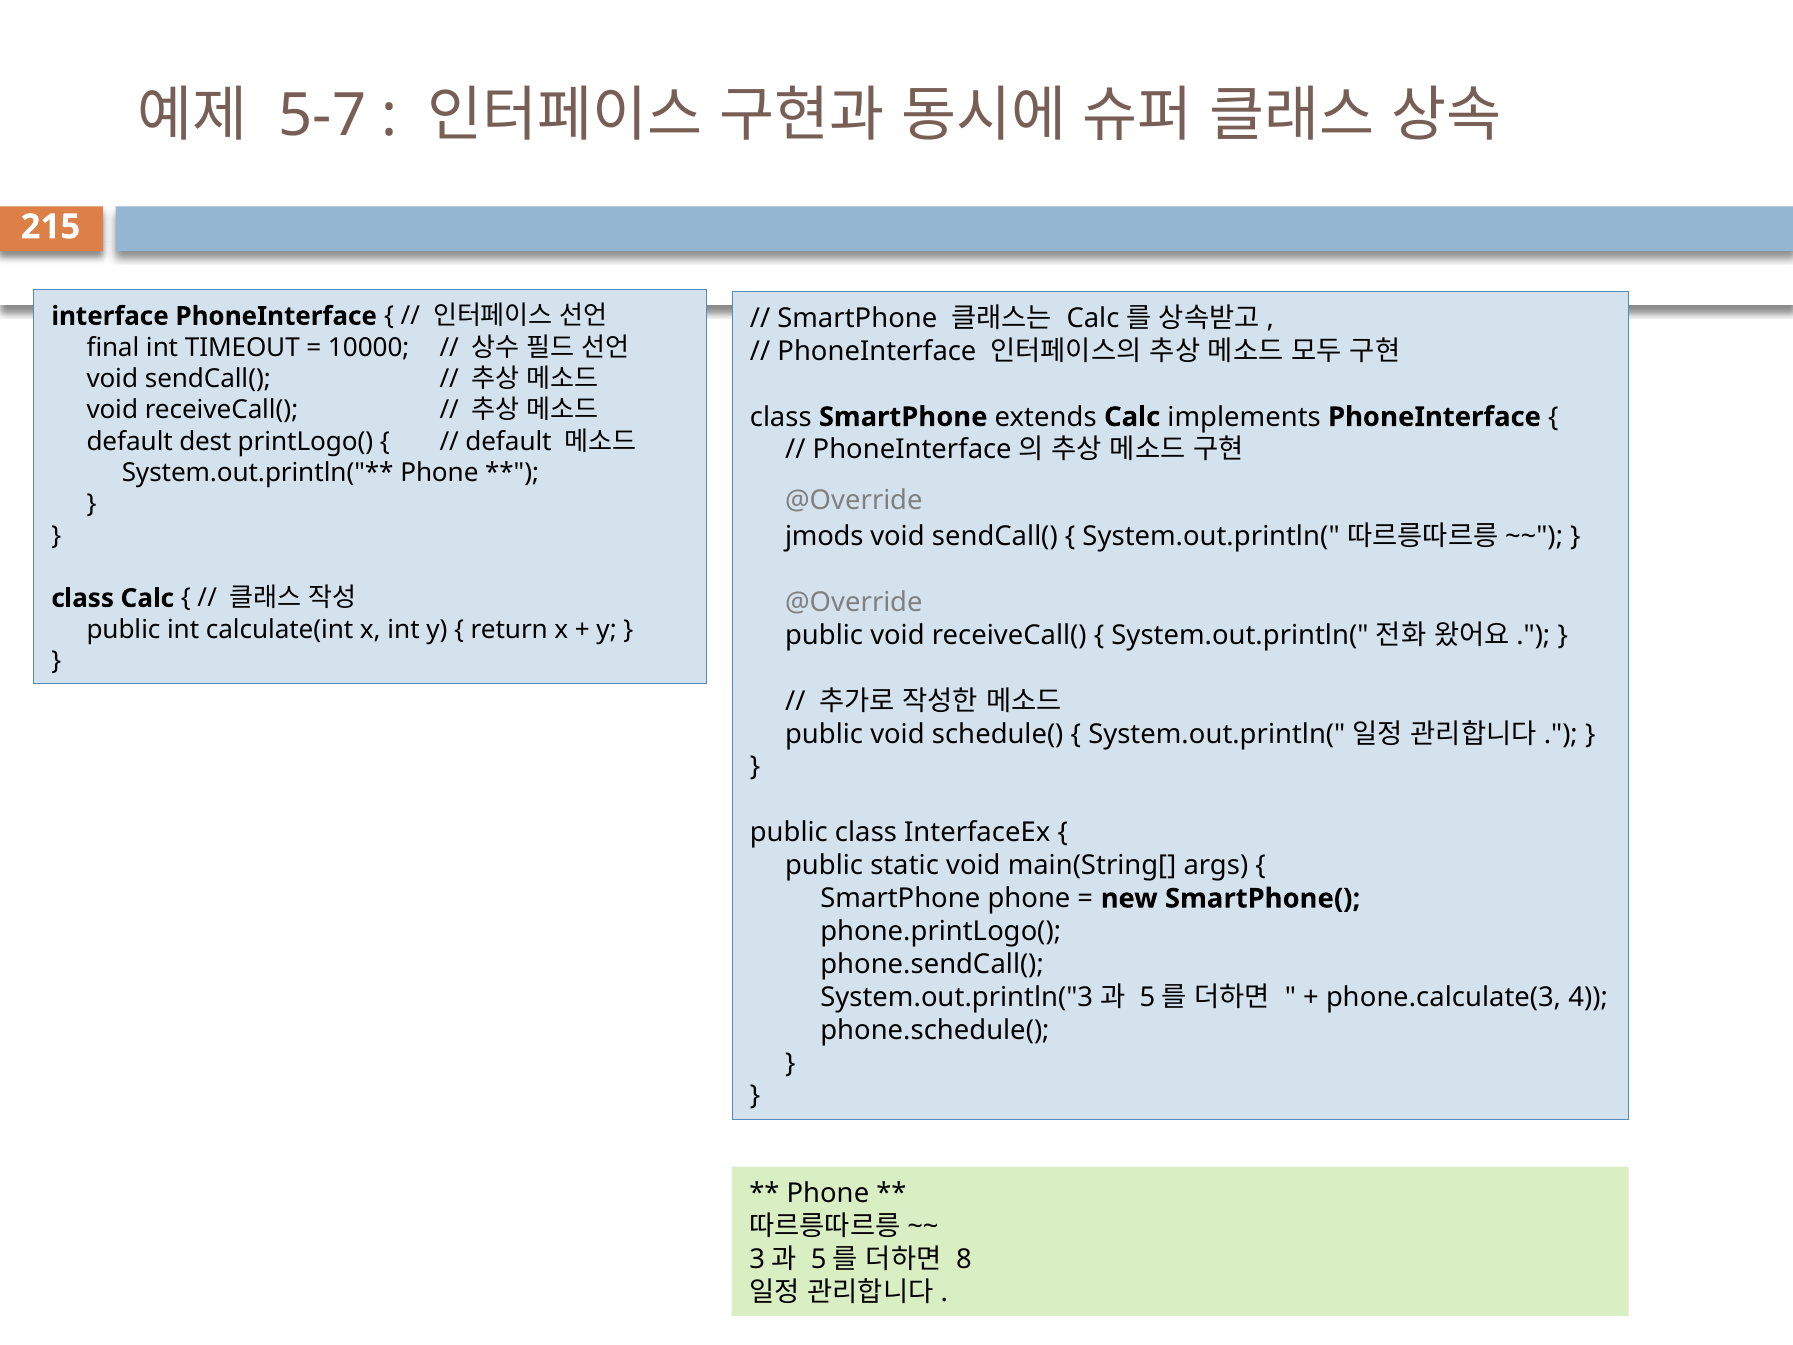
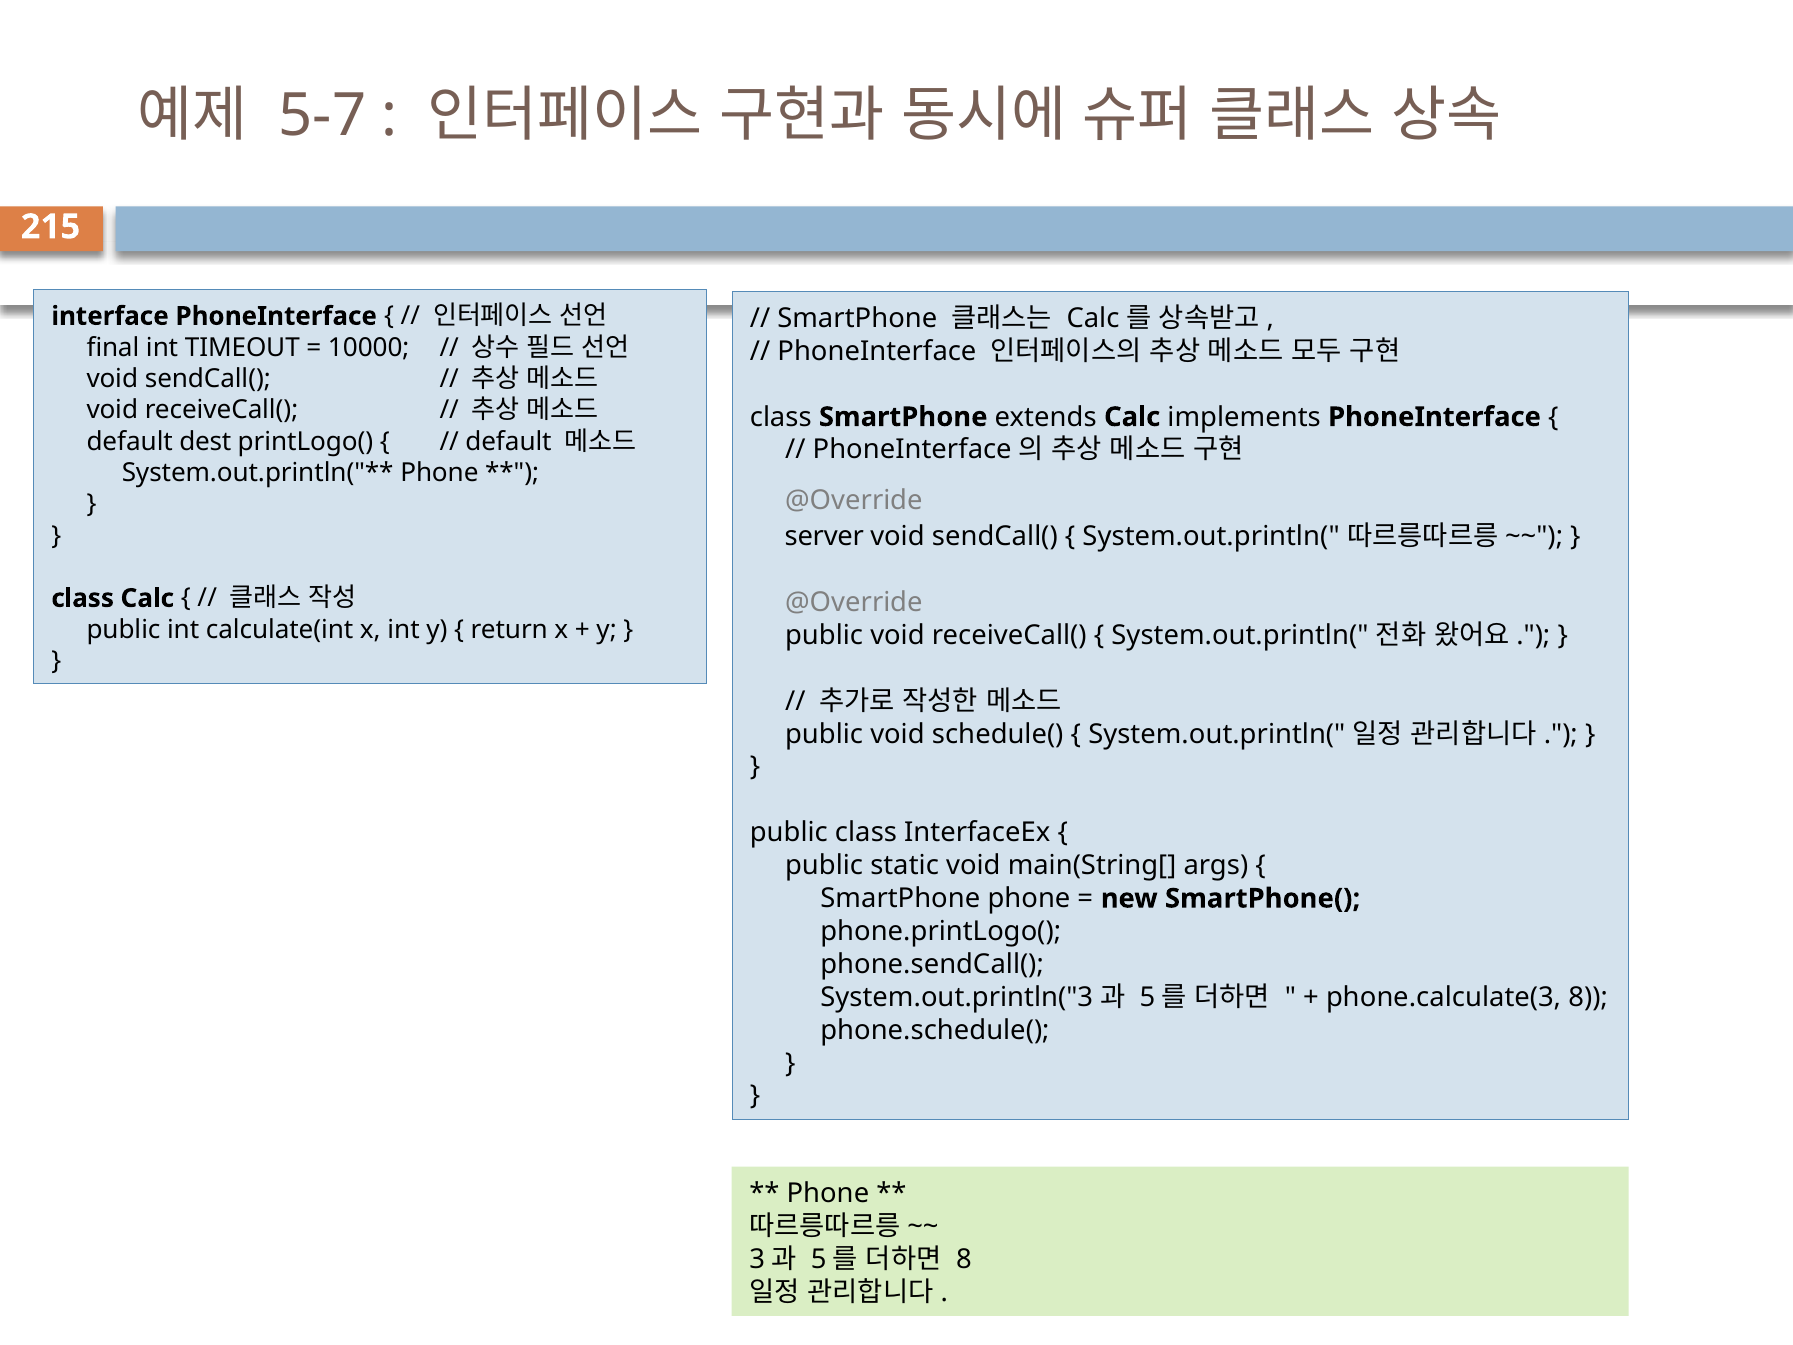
jmods: jmods -> server
phone.calculate(3 4: 4 -> 8
